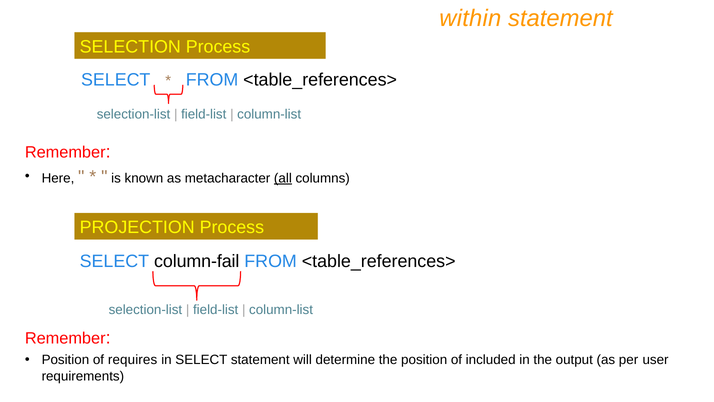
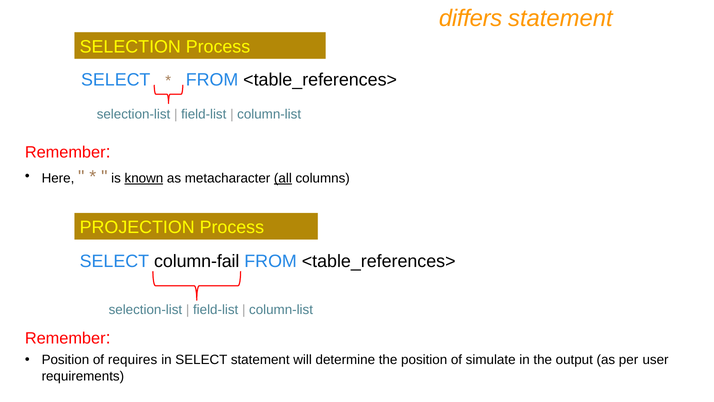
within: within -> differs
known underline: none -> present
included: included -> simulate
